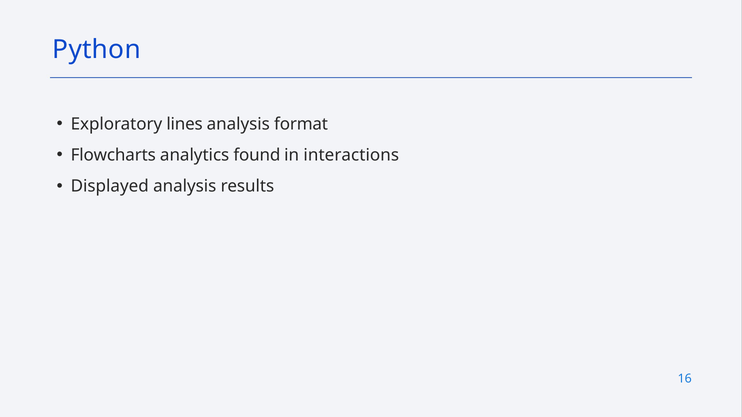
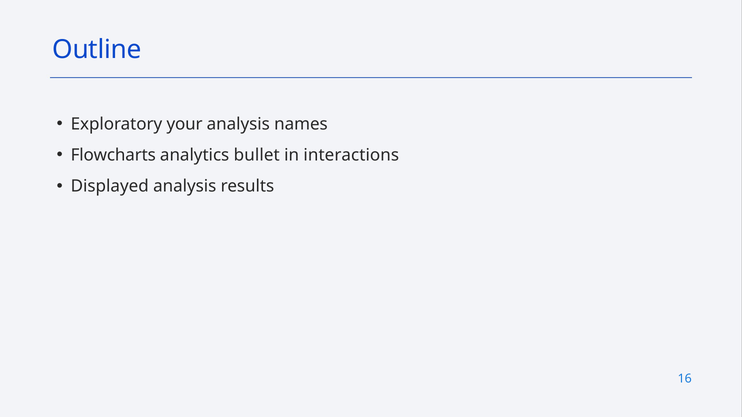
Python: Python -> Outline
lines: lines -> your
format: format -> names
found: found -> bullet
